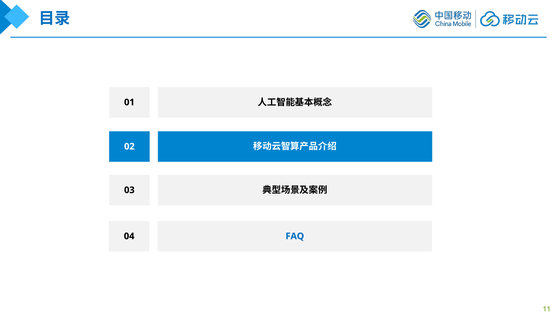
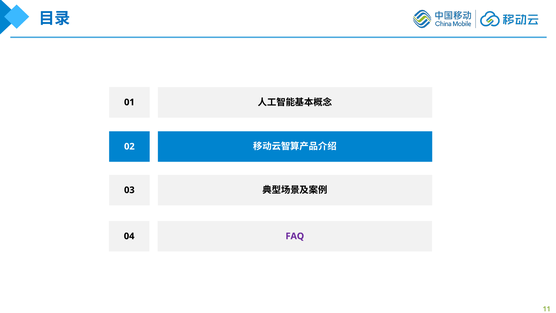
FAQ colour: blue -> purple
